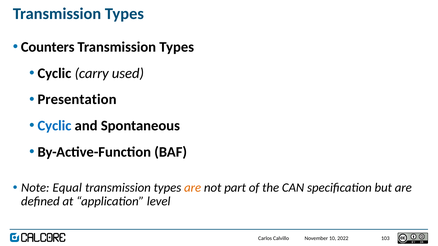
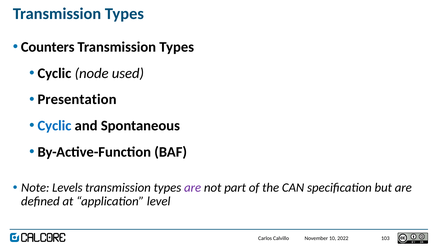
carry: carry -> node
Equal: Equal -> Levels
are at (193, 188) colour: orange -> purple
